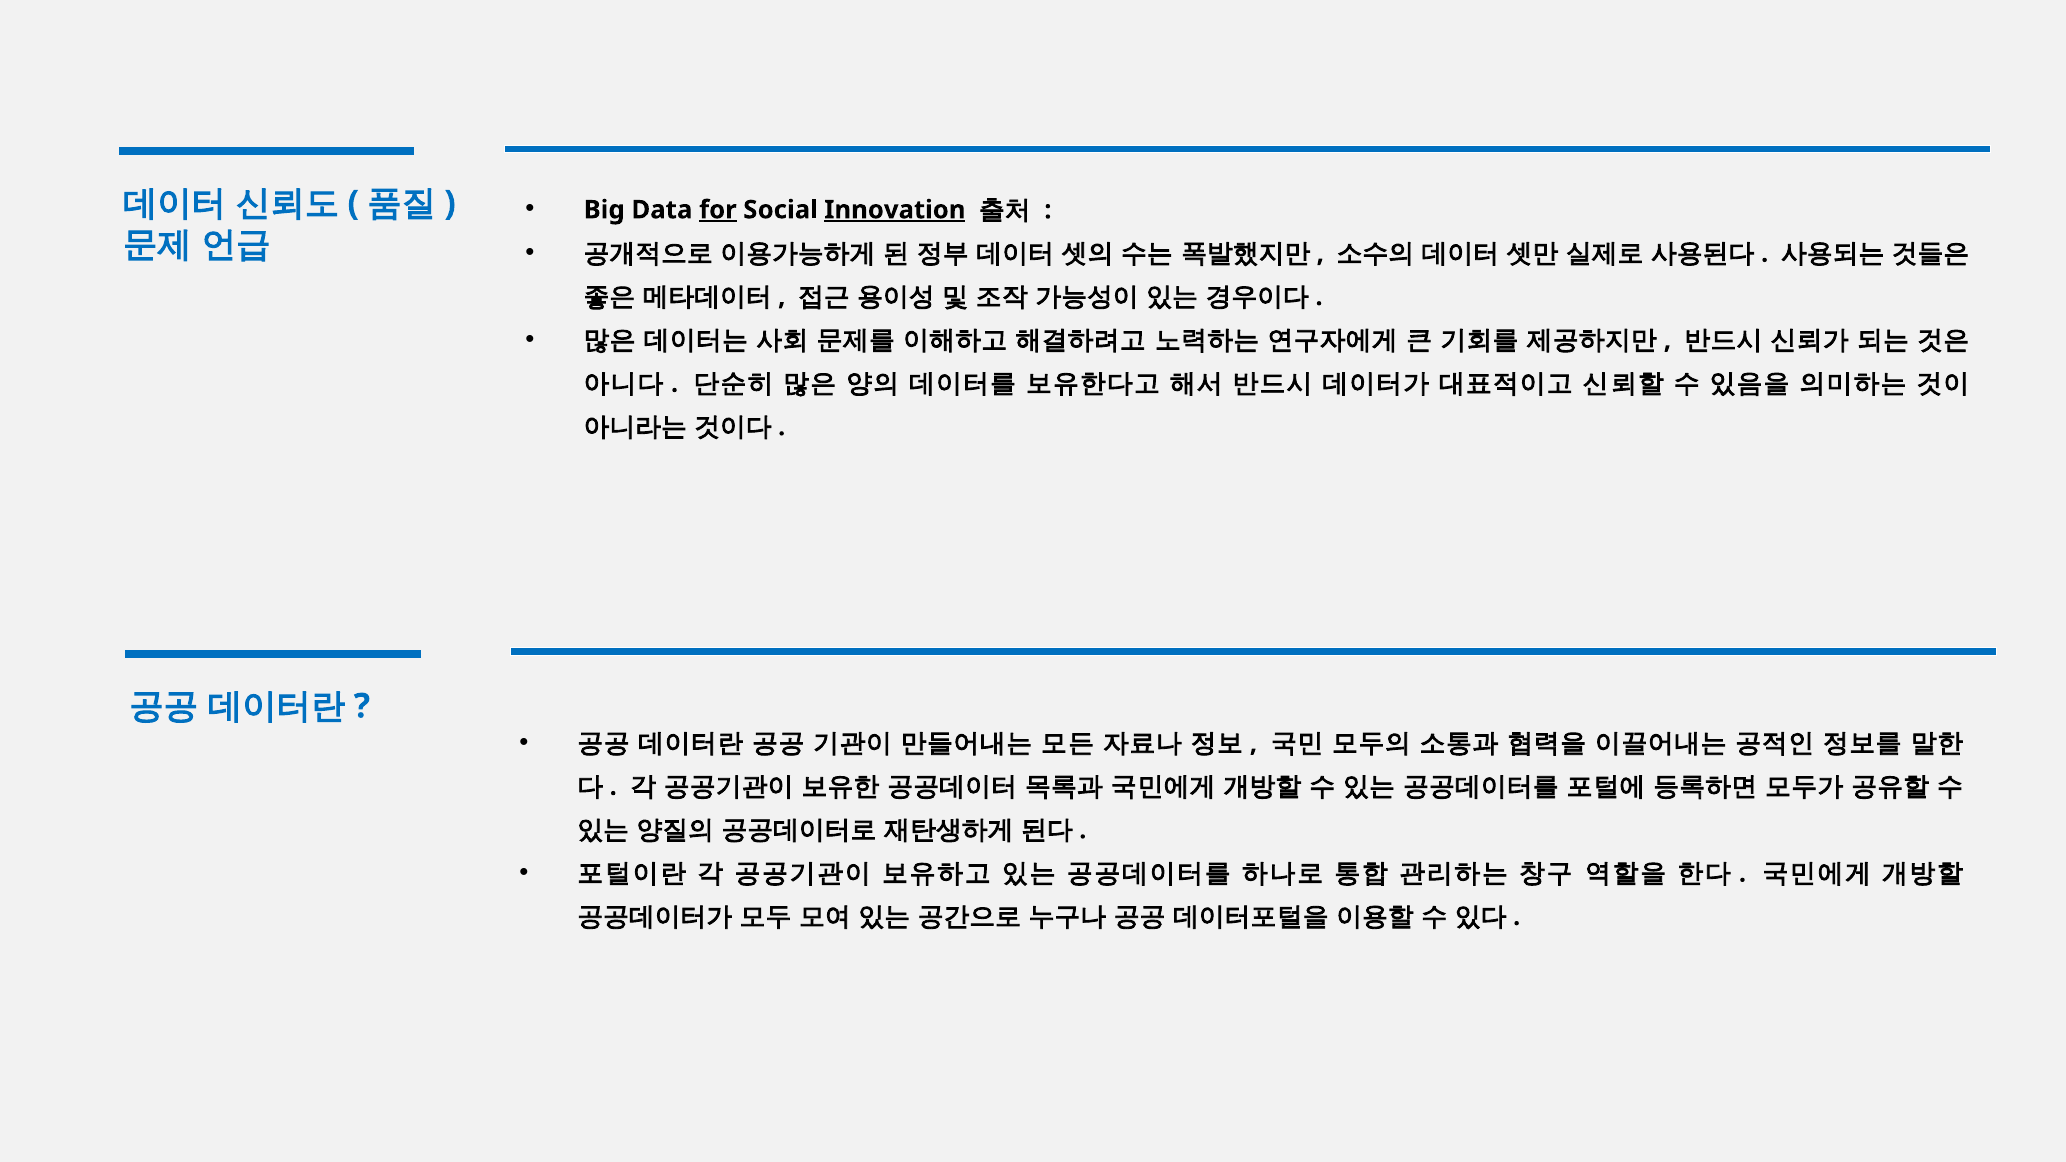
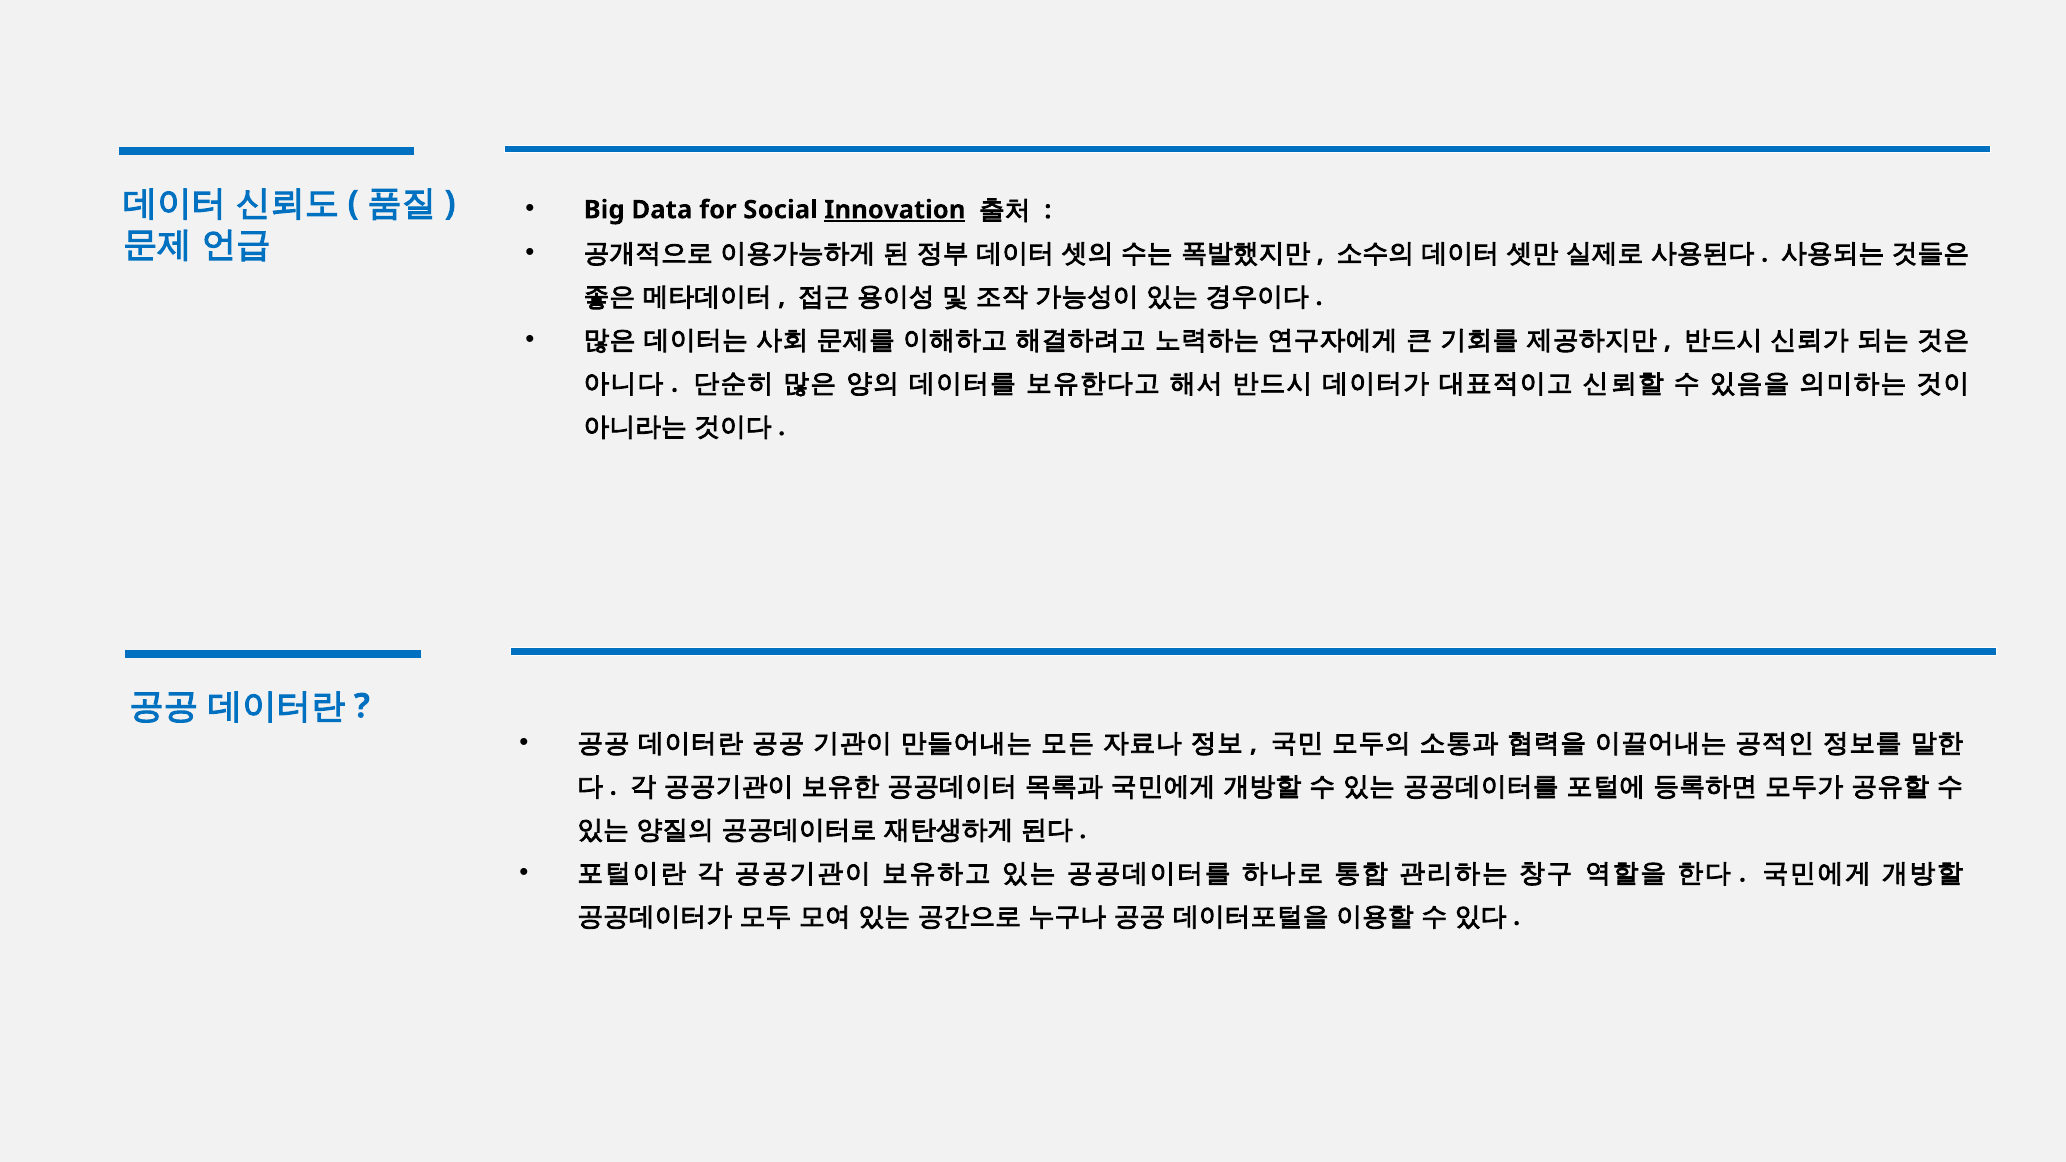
for underline: present -> none
